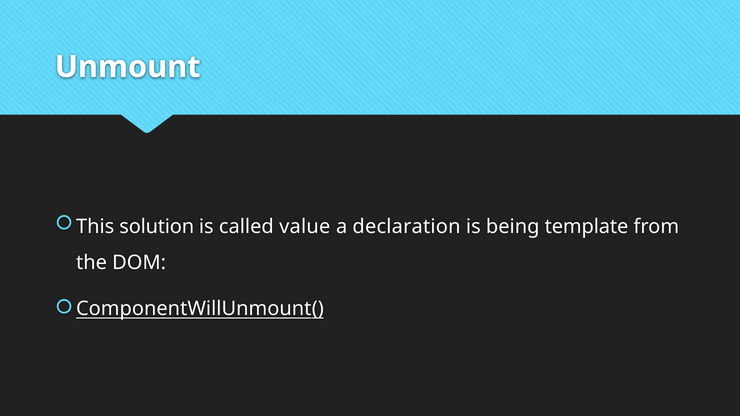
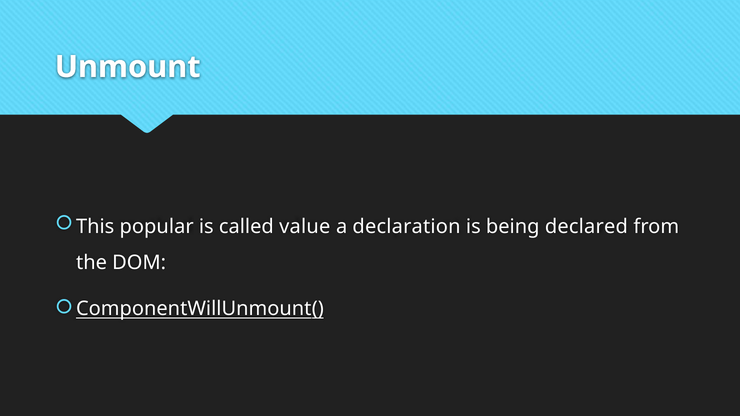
solution: solution -> popular
template: template -> declared
